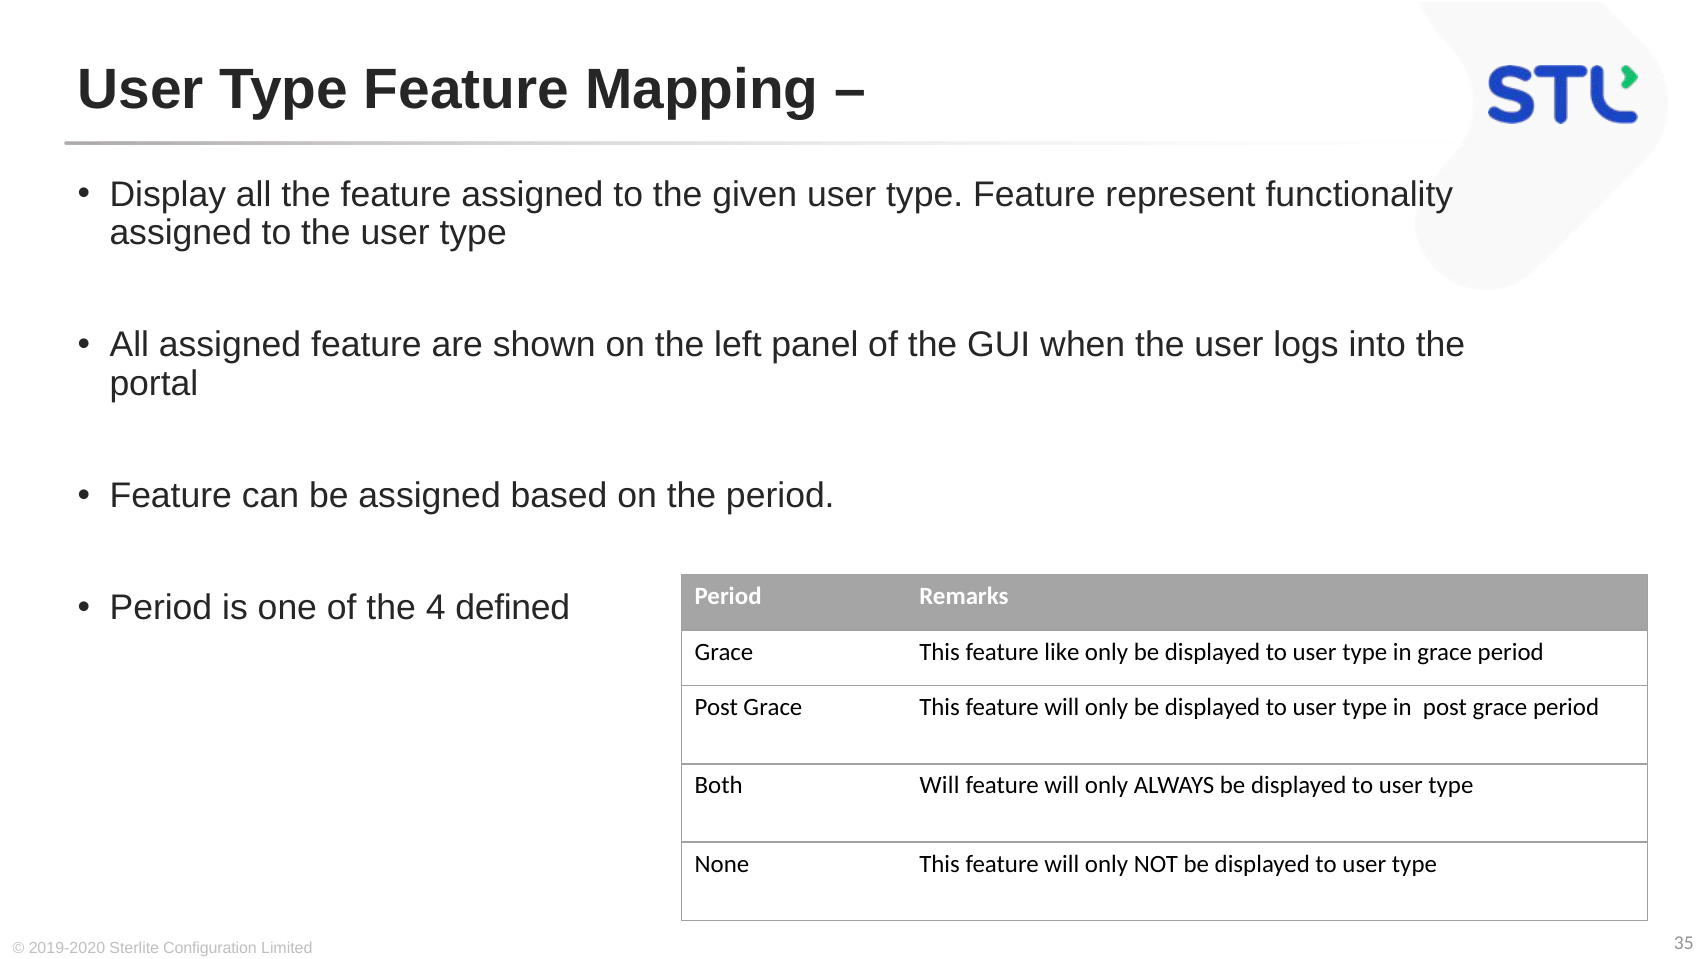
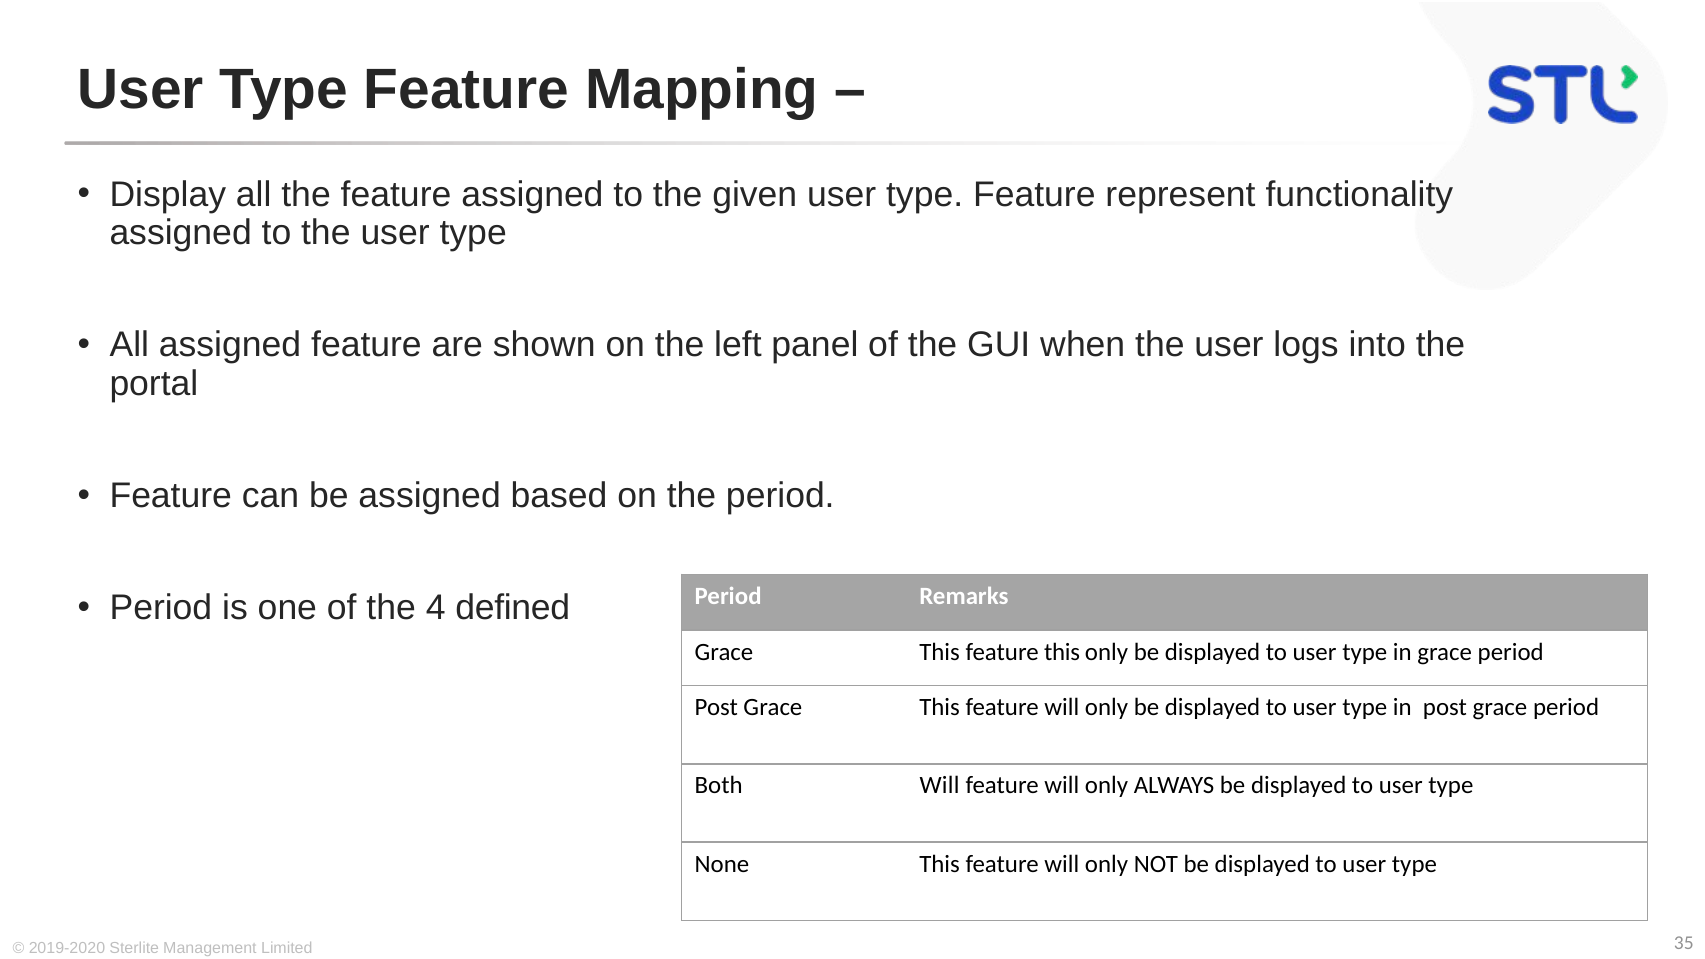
feature like: like -> this
Configuration: Configuration -> Management
